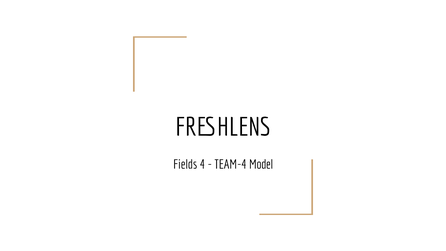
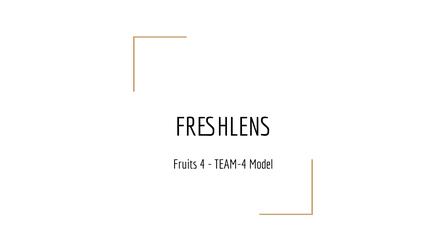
Fields: Fields -> Fruits
